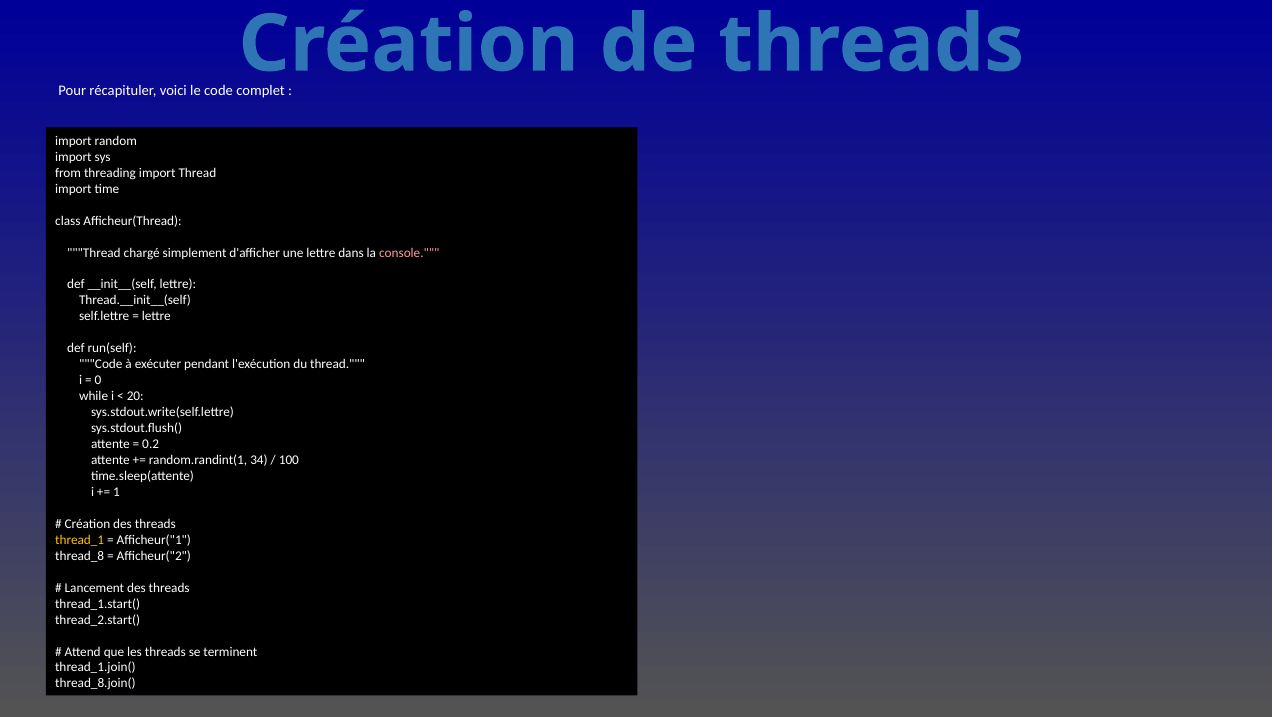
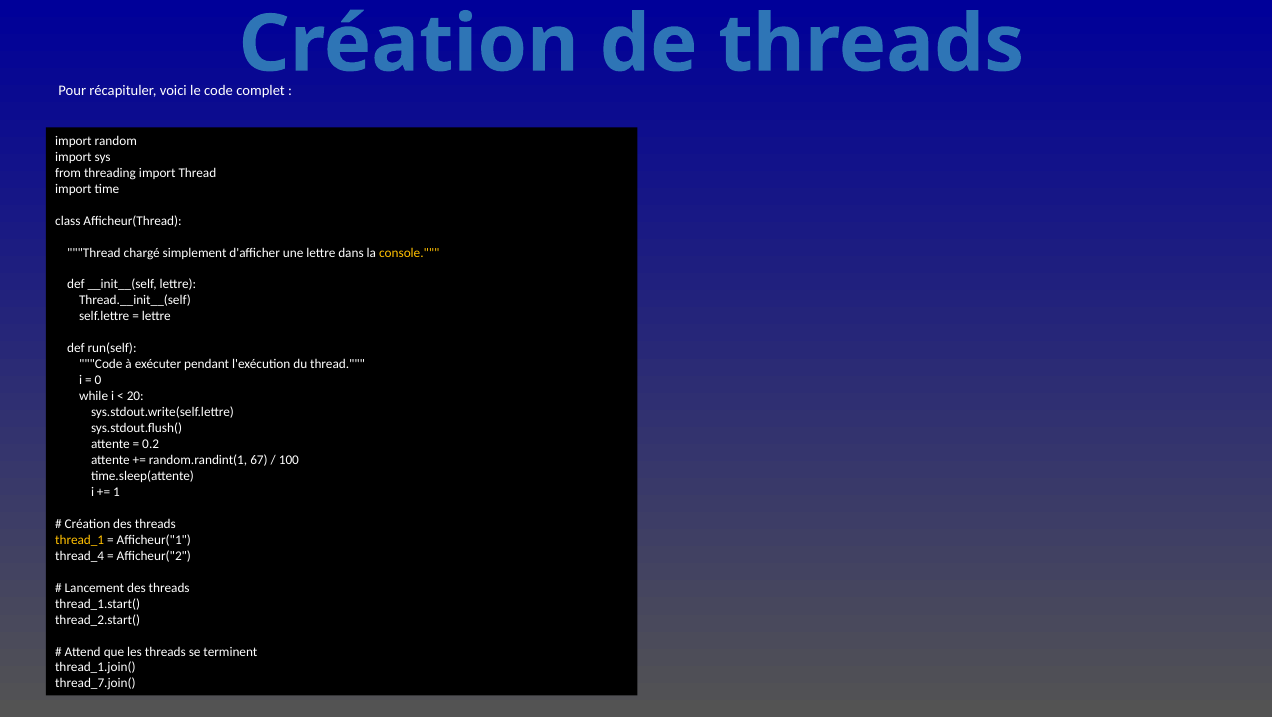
console colour: pink -> yellow
34: 34 -> 67
thread_8: thread_8 -> thread_4
thread_8.join(: thread_8.join( -> thread_7.join(
